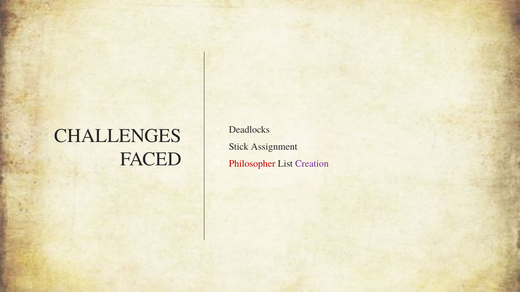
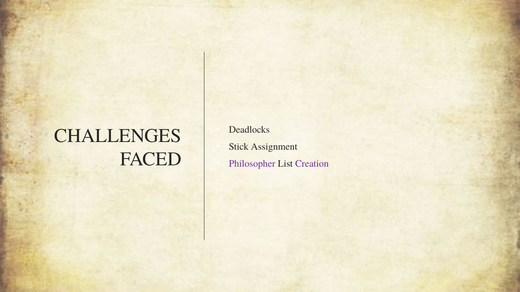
Philosopher colour: red -> purple
